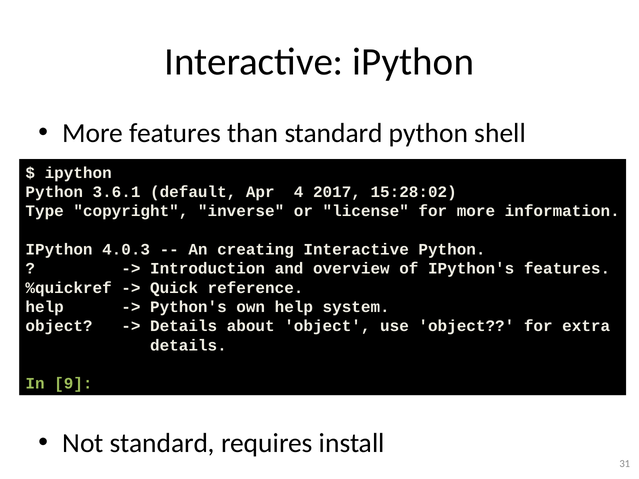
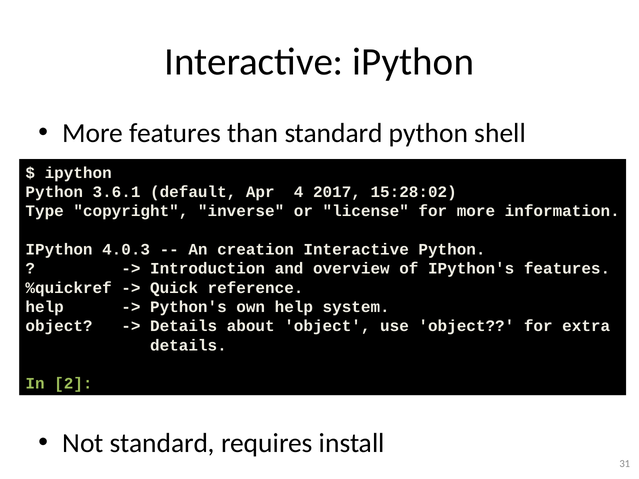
creating: creating -> creation
9: 9 -> 2
